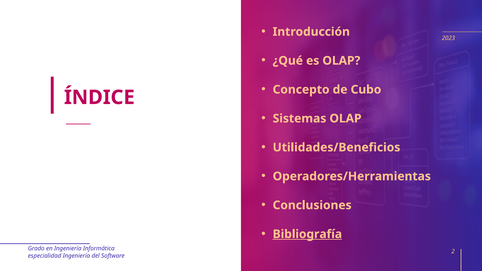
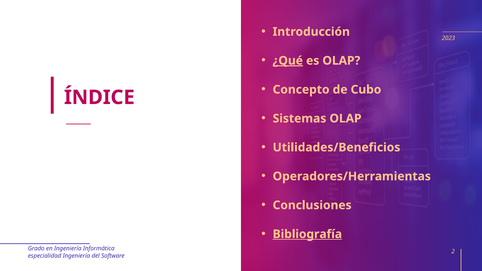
¿Qué underline: none -> present
